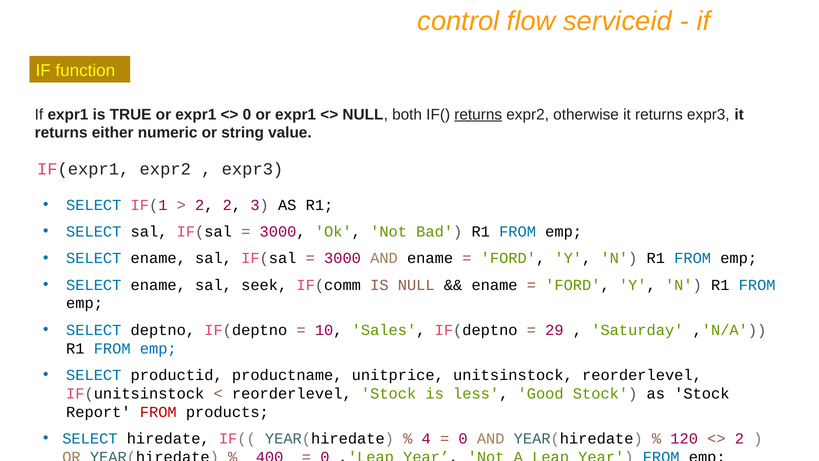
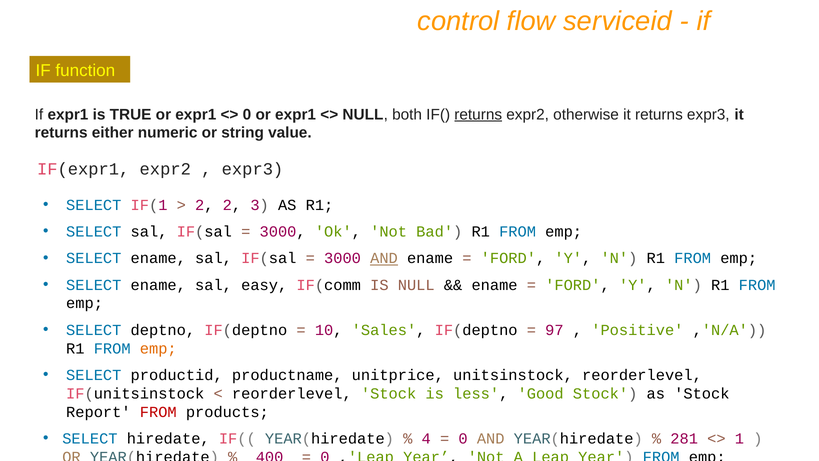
AND at (384, 258) underline: none -> present
seek: seek -> easy
29: 29 -> 97
Saturday: Saturday -> Positive
emp at (158, 348) colour: blue -> orange
120: 120 -> 281
2 at (739, 438): 2 -> 1
